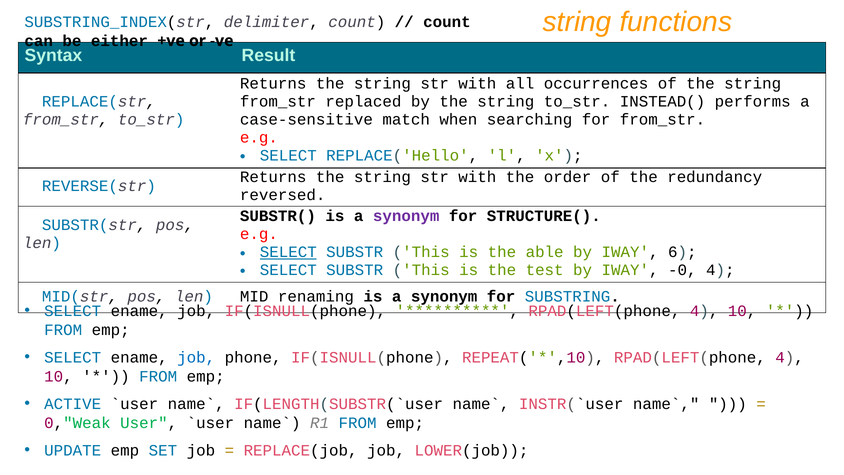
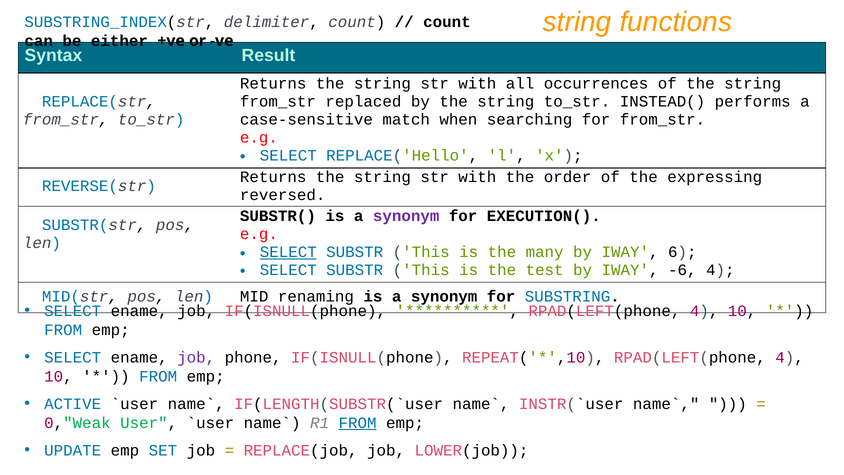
redundancy: redundancy -> expressing
STRUCTURE(: STRUCTURE( -> EXECUTION(
able: able -> many
-0: -0 -> -6
job at (196, 357) colour: blue -> purple
FROM at (358, 423) underline: none -> present
